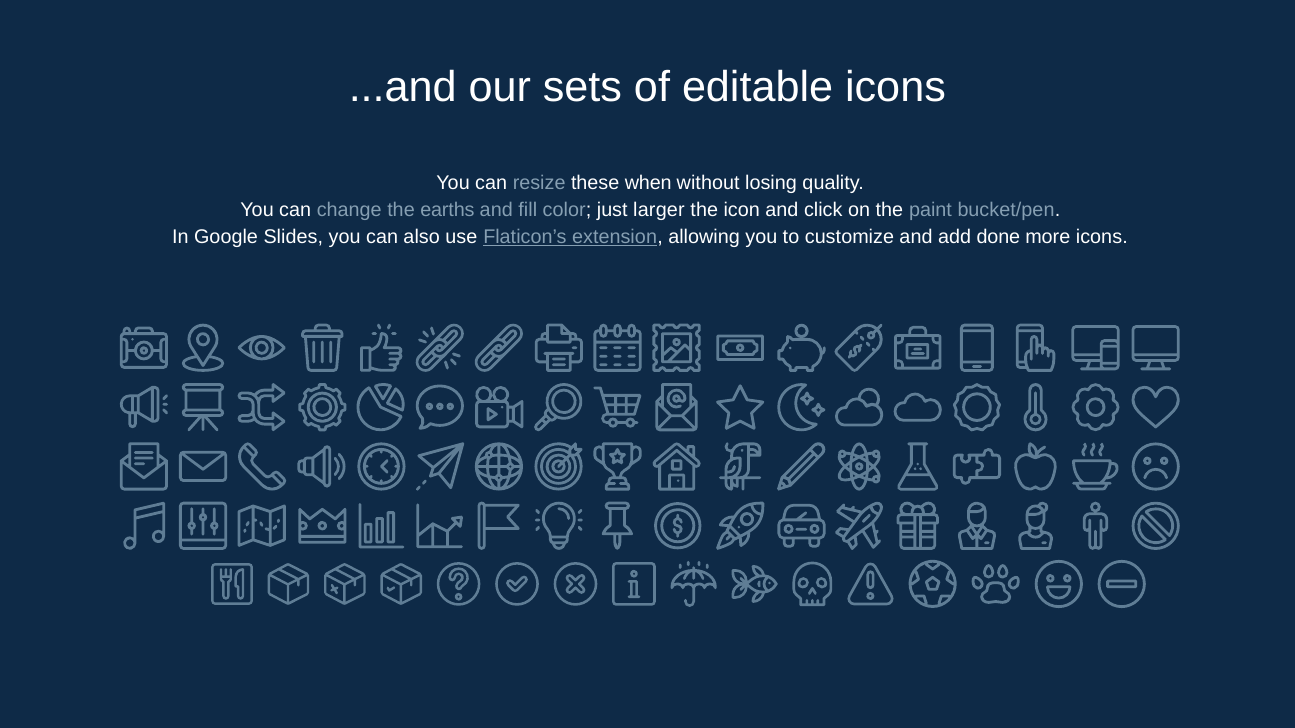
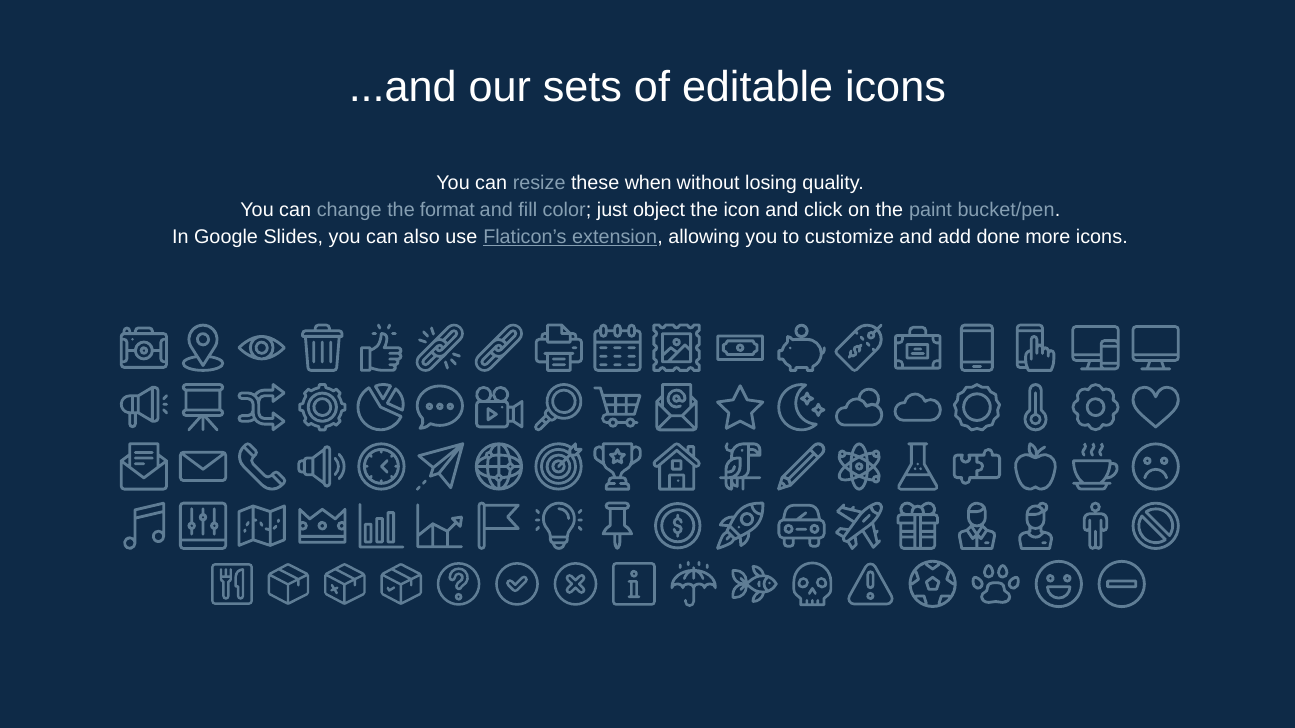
earths: earths -> format
larger: larger -> object
